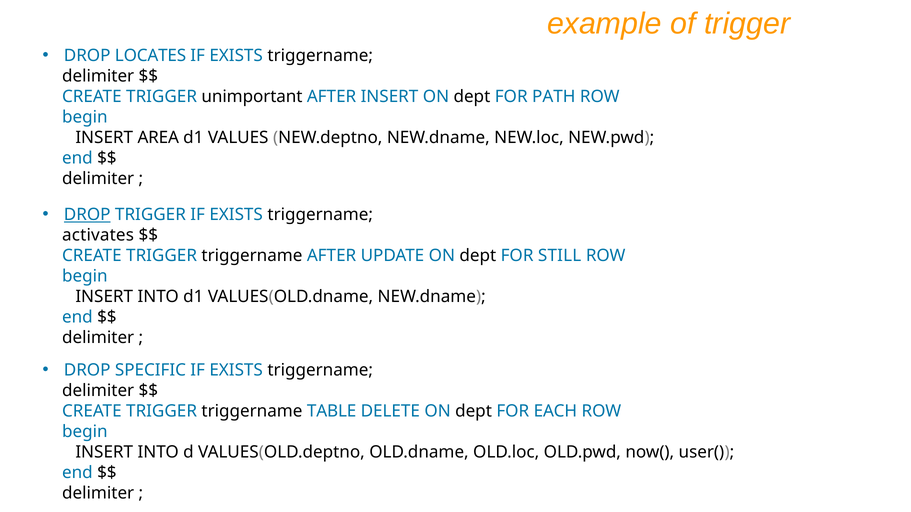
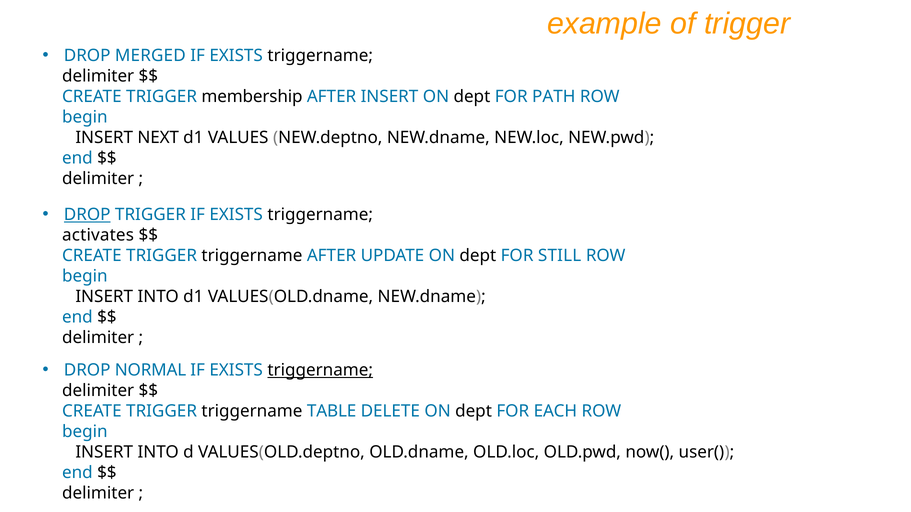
LOCATES: LOCATES -> MERGED
unimportant: unimportant -> membership
AREA: AREA -> NEXT
SPECIFIC: SPECIFIC -> NORMAL
triggername at (320, 371) underline: none -> present
